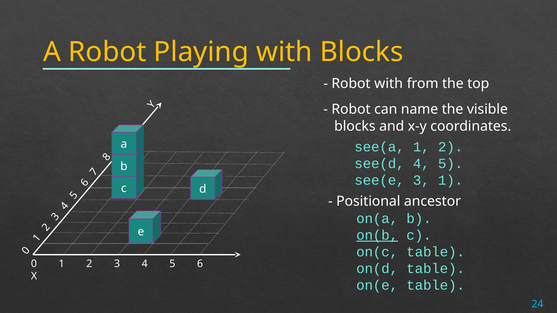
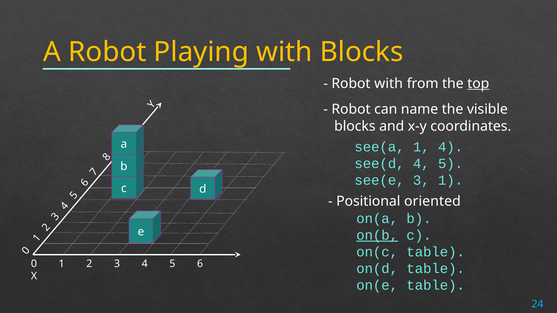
top underline: none -> present
see(a 1 2: 2 -> 4
ancestor: ancestor -> oriented
